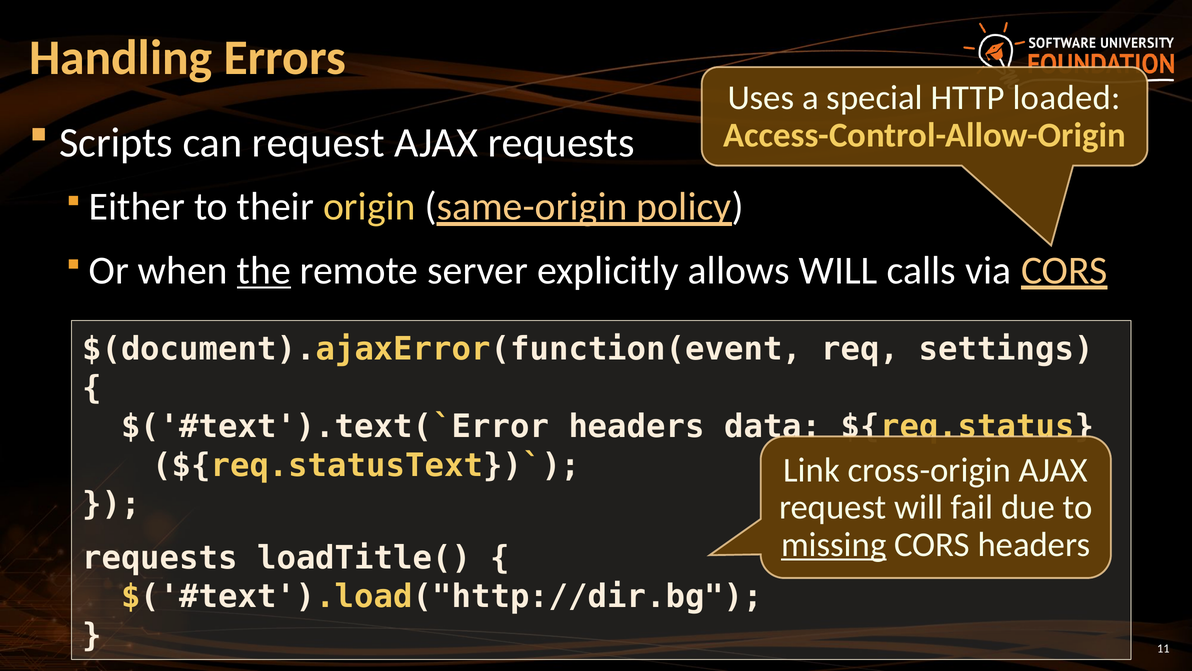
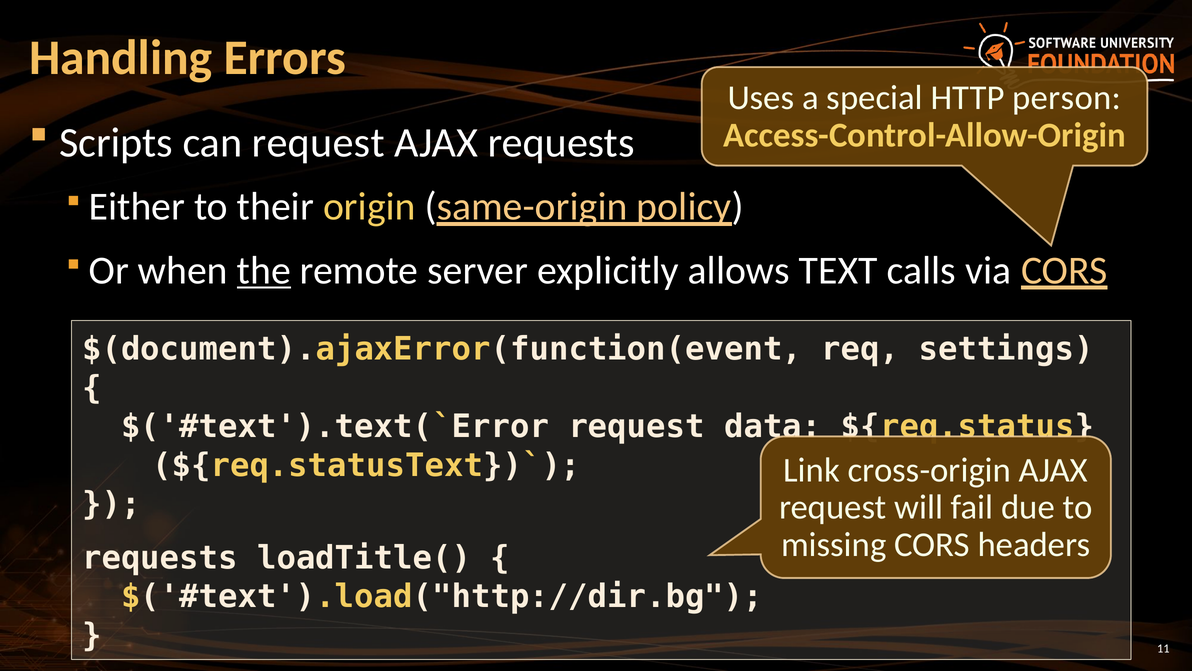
loaded: loaded -> person
allows WILL: WILL -> TEXT
headers at (637, 427): headers -> request
missing underline: present -> none
